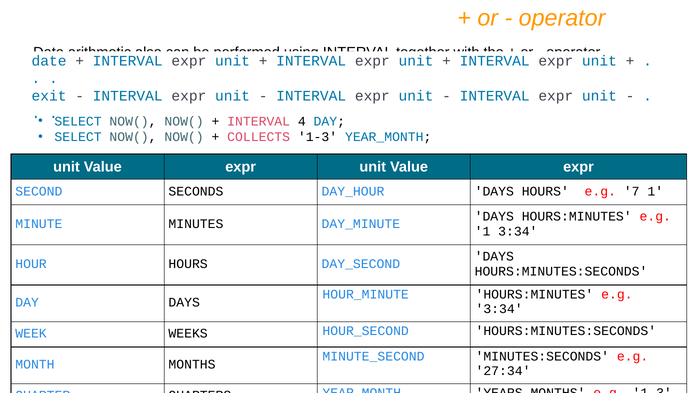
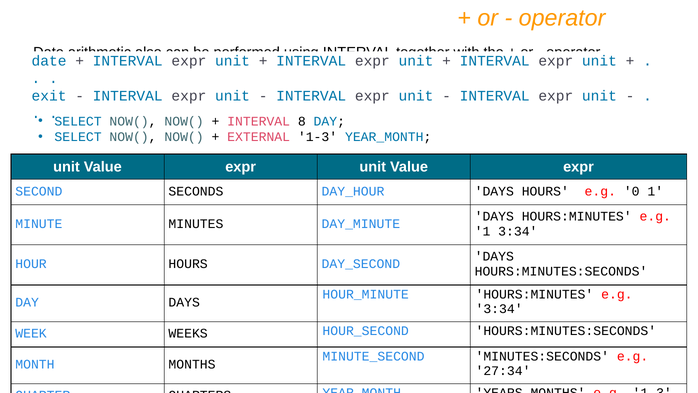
4: 4 -> 8
COLLECTS: COLLECTS -> EXTERNAL
7: 7 -> 0
